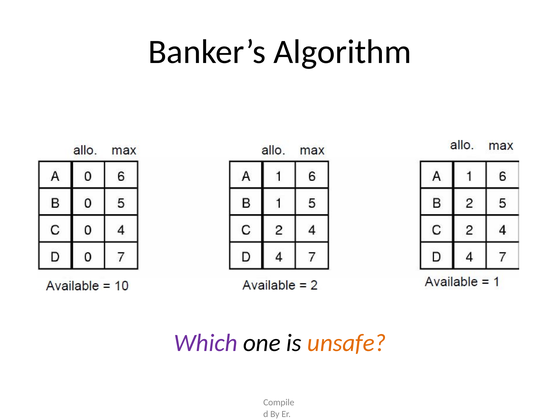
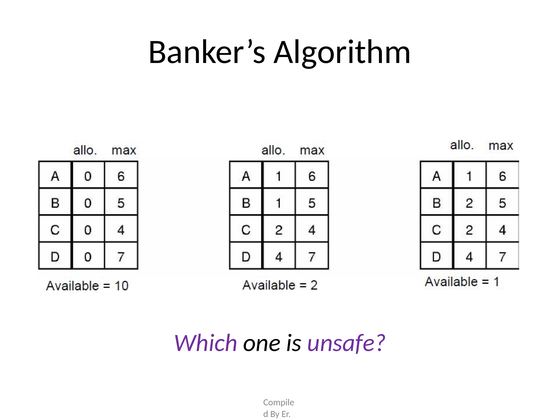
unsafe colour: orange -> purple
